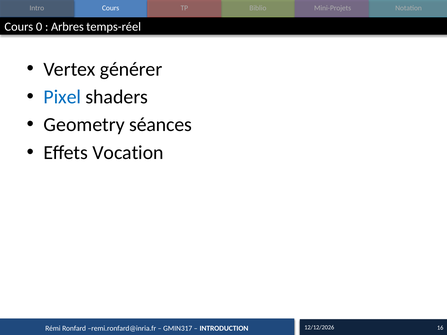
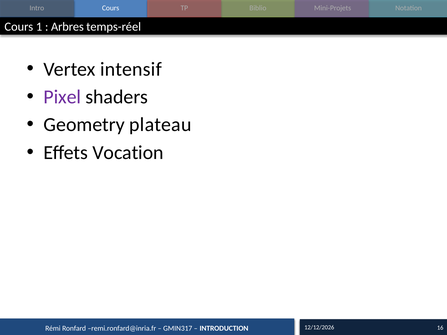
0: 0 -> 1
générer: générer -> intensif
Pixel colour: blue -> purple
séances: séances -> plateau
